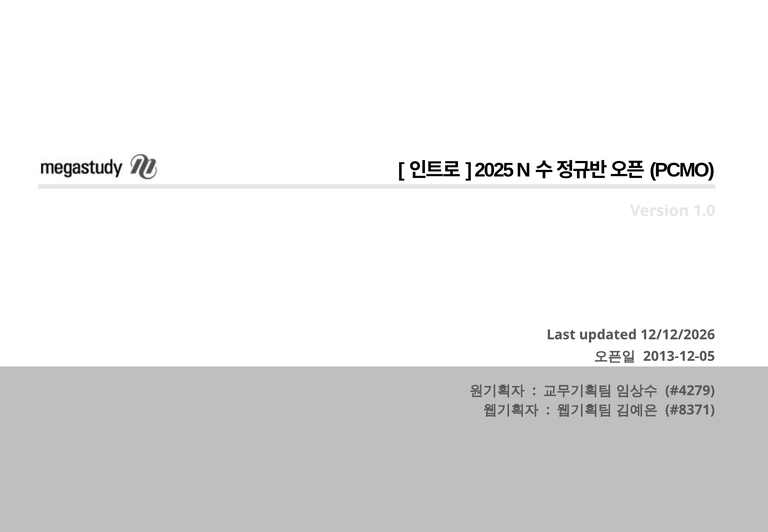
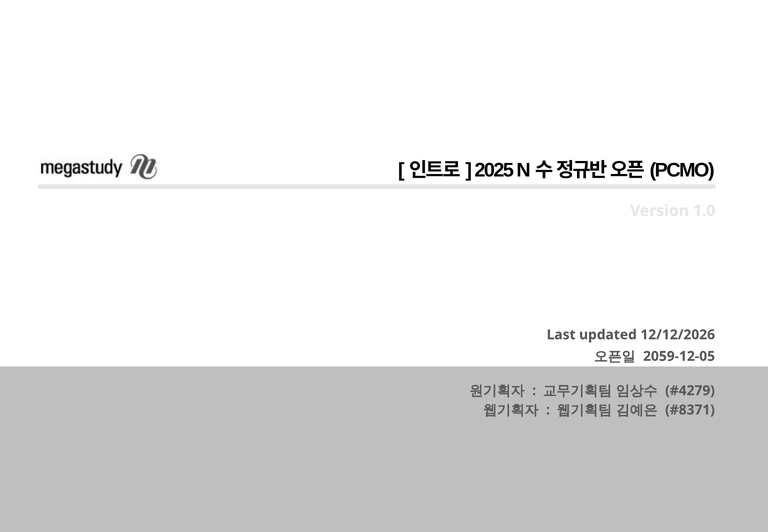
2013-12-05: 2013-12-05 -> 2059-12-05
